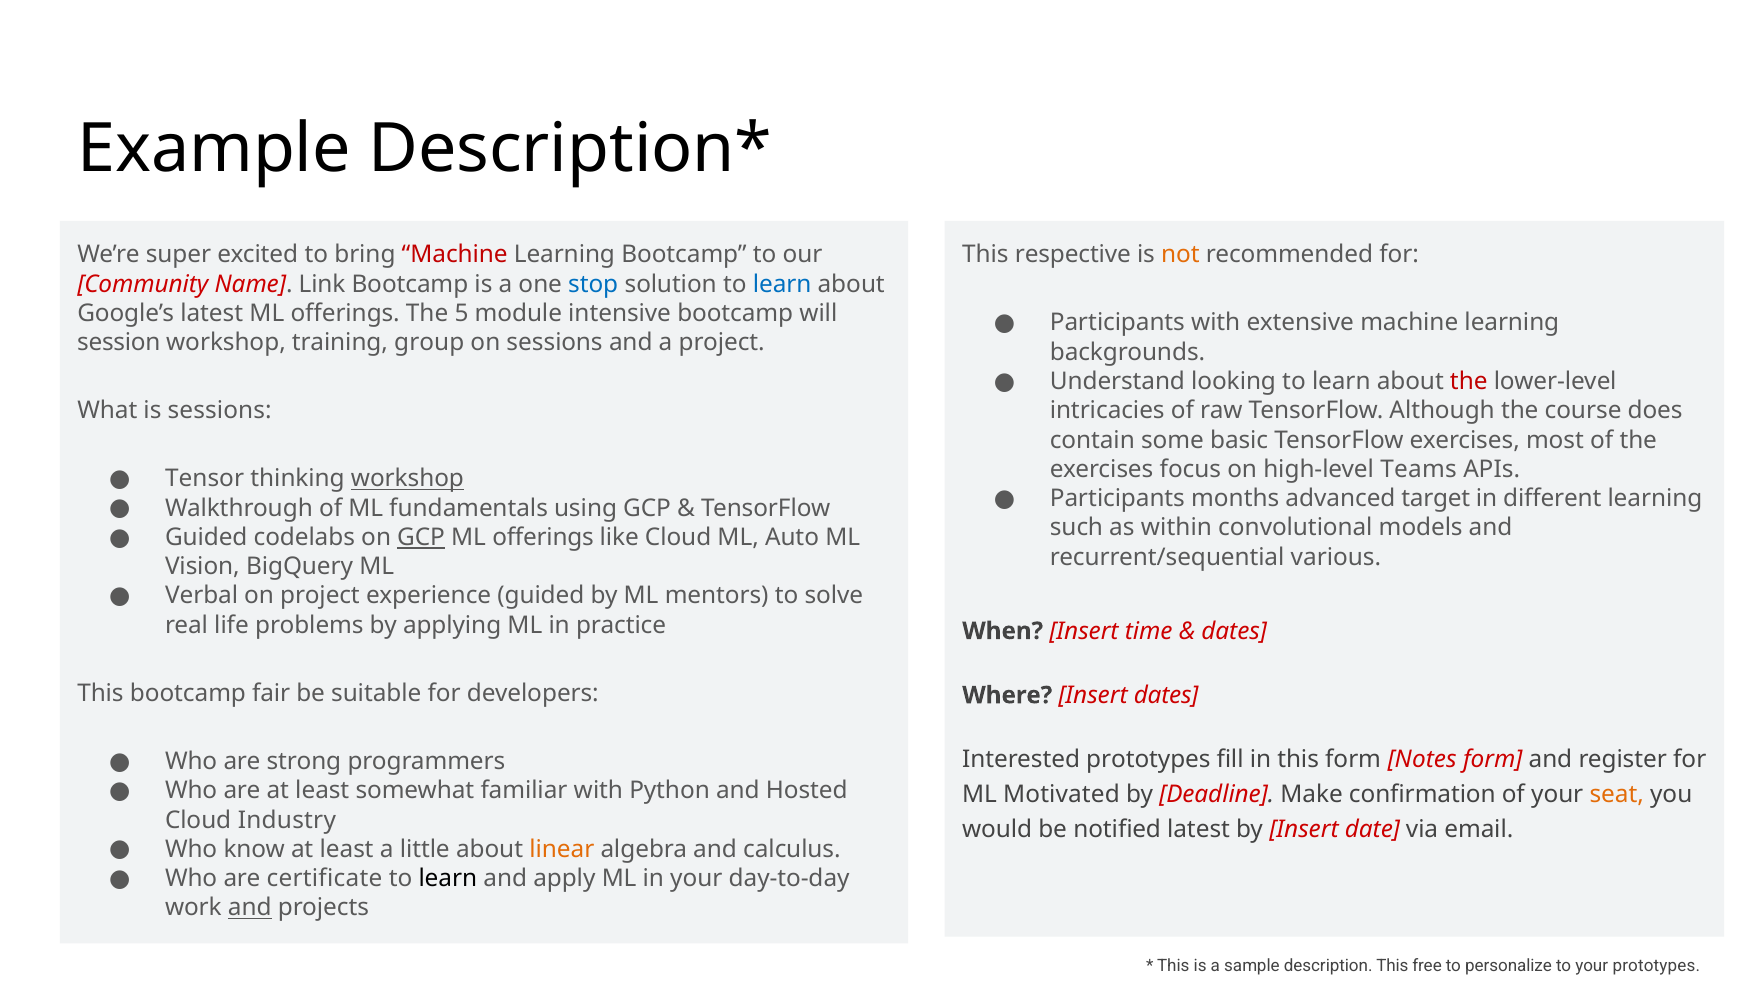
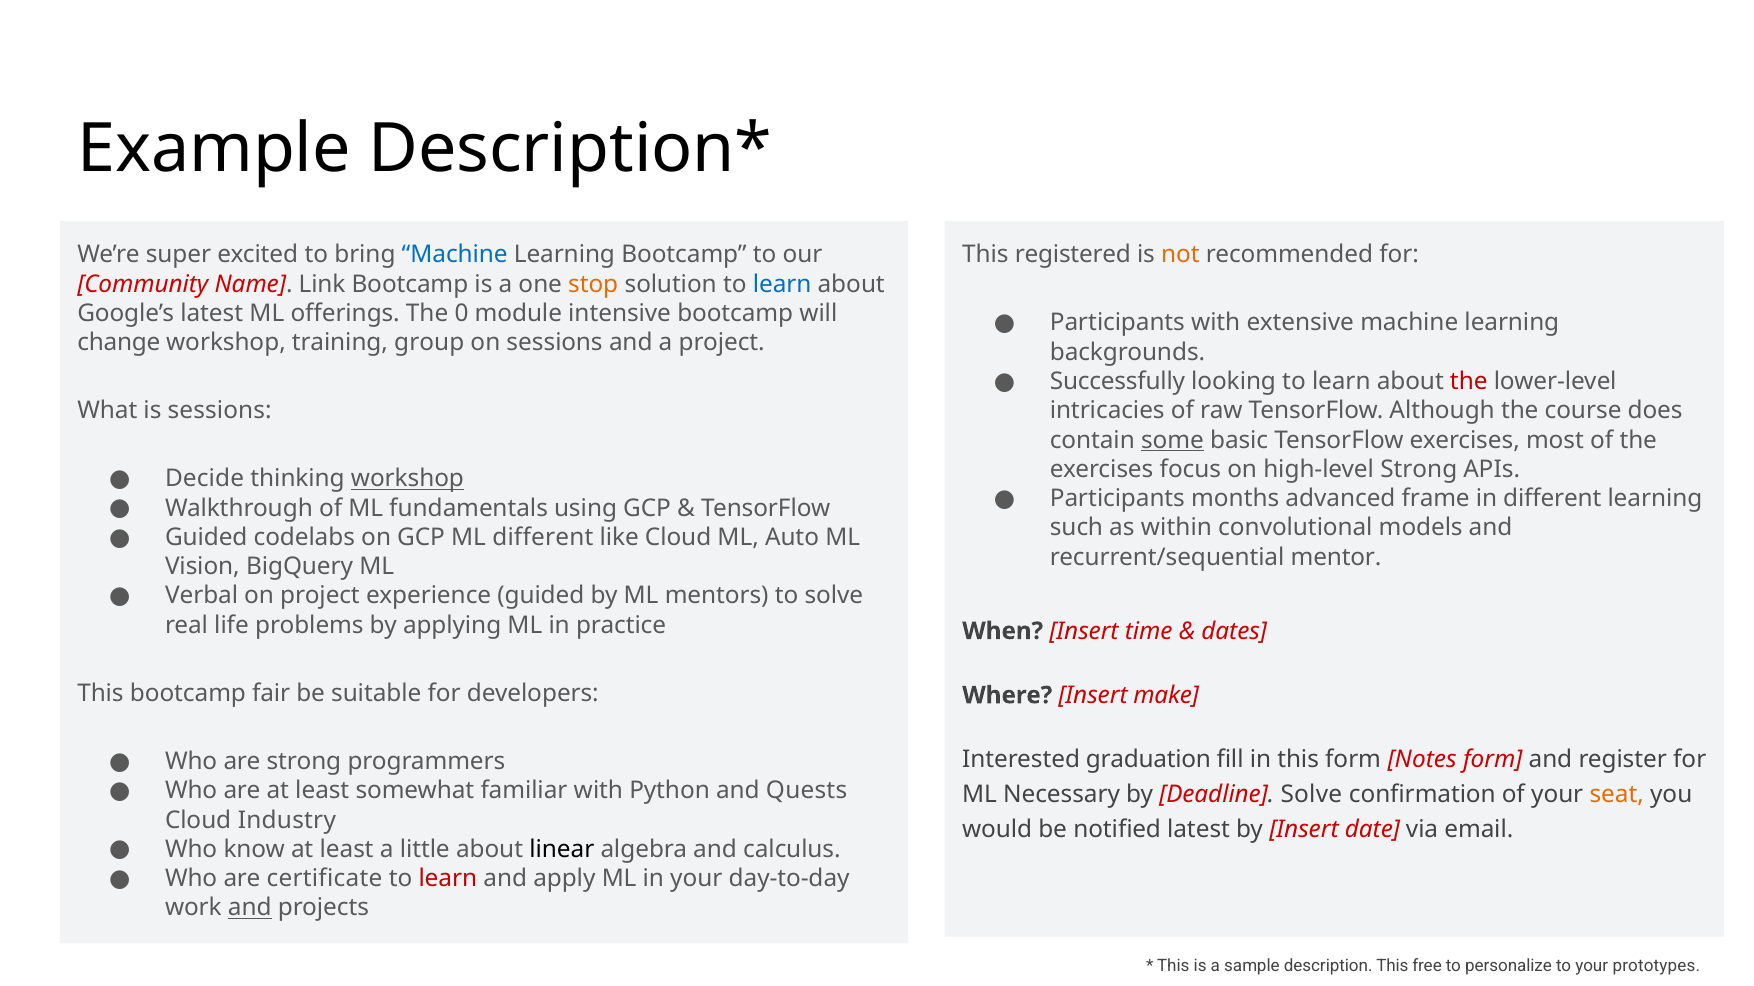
Machine at (455, 255) colour: red -> blue
respective: respective -> registered
stop colour: blue -> orange
5: 5 -> 0
session: session -> change
Understand: Understand -> Successfully
some underline: none -> present
high-level Teams: Teams -> Strong
Tensor: Tensor -> Decide
target: target -> frame
GCP at (421, 538) underline: present -> none
offerings at (543, 538): offerings -> different
various: various -> mentor
Insert dates: dates -> make
Interested prototypes: prototypes -> graduation
Hosted: Hosted -> Quests
Motivated: Motivated -> Necessary
Deadline Make: Make -> Solve
linear colour: orange -> black
learn at (448, 879) colour: black -> red
